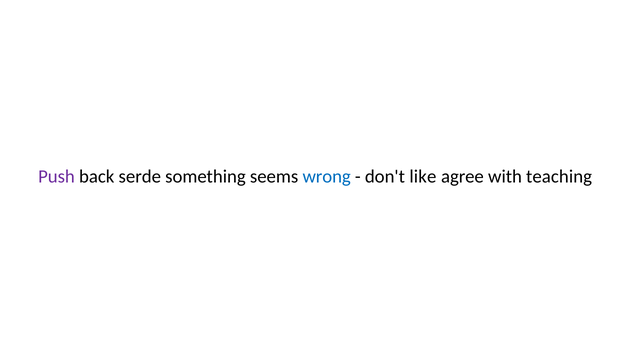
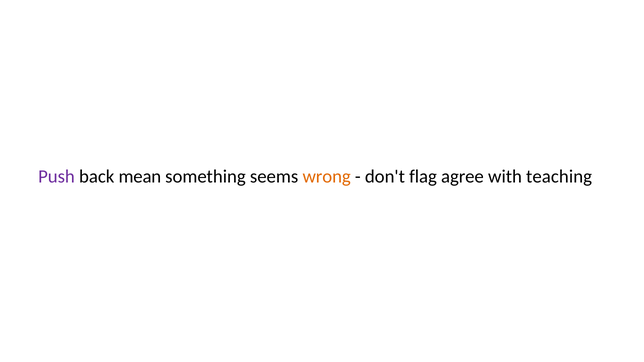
serde: serde -> mean
wrong colour: blue -> orange
like: like -> flag
